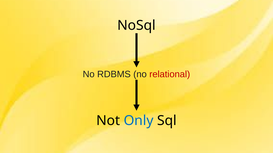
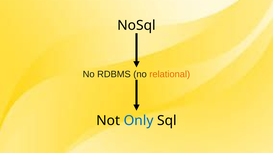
relational colour: red -> orange
